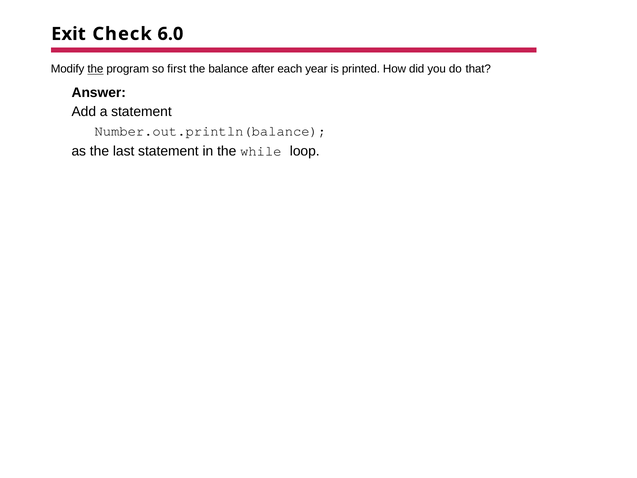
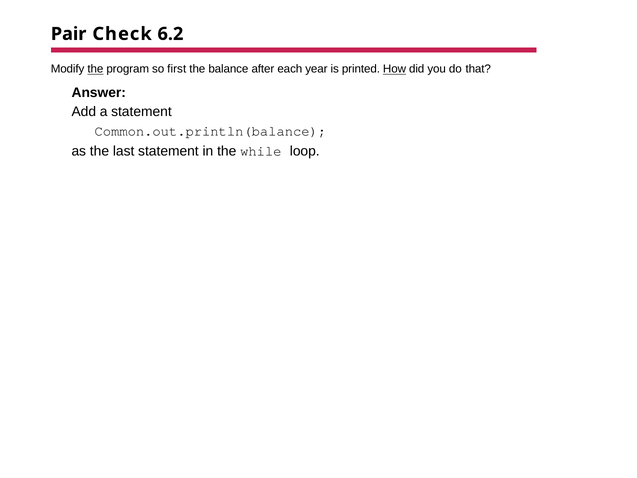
Exit: Exit -> Pair
6.0: 6.0 -> 6.2
How underline: none -> present
Number.out.println(balance: Number.out.println(balance -> Common.out.println(balance
